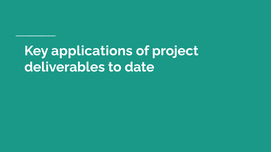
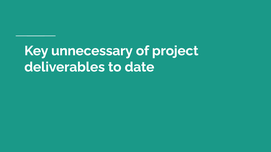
applications: applications -> unnecessary
